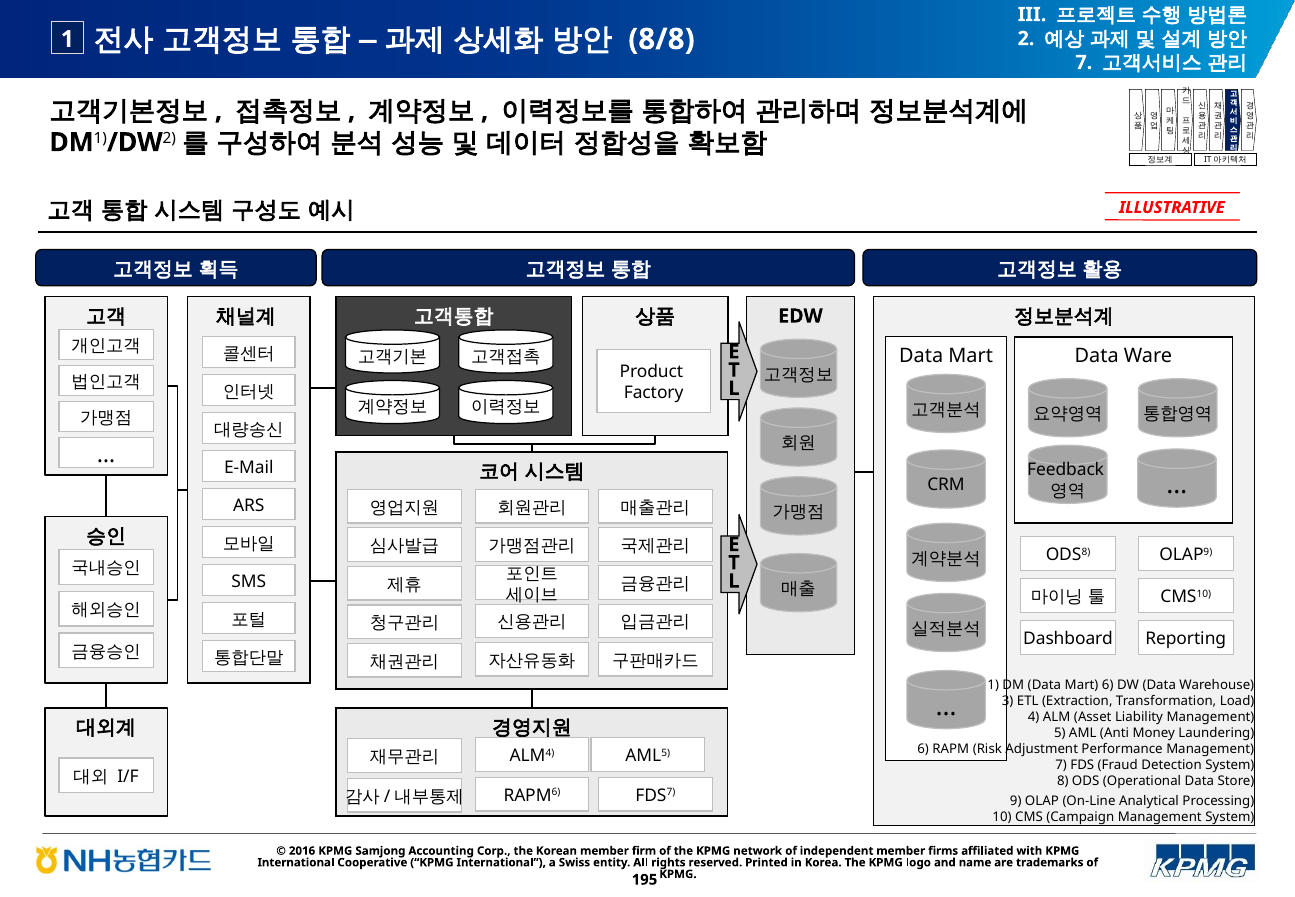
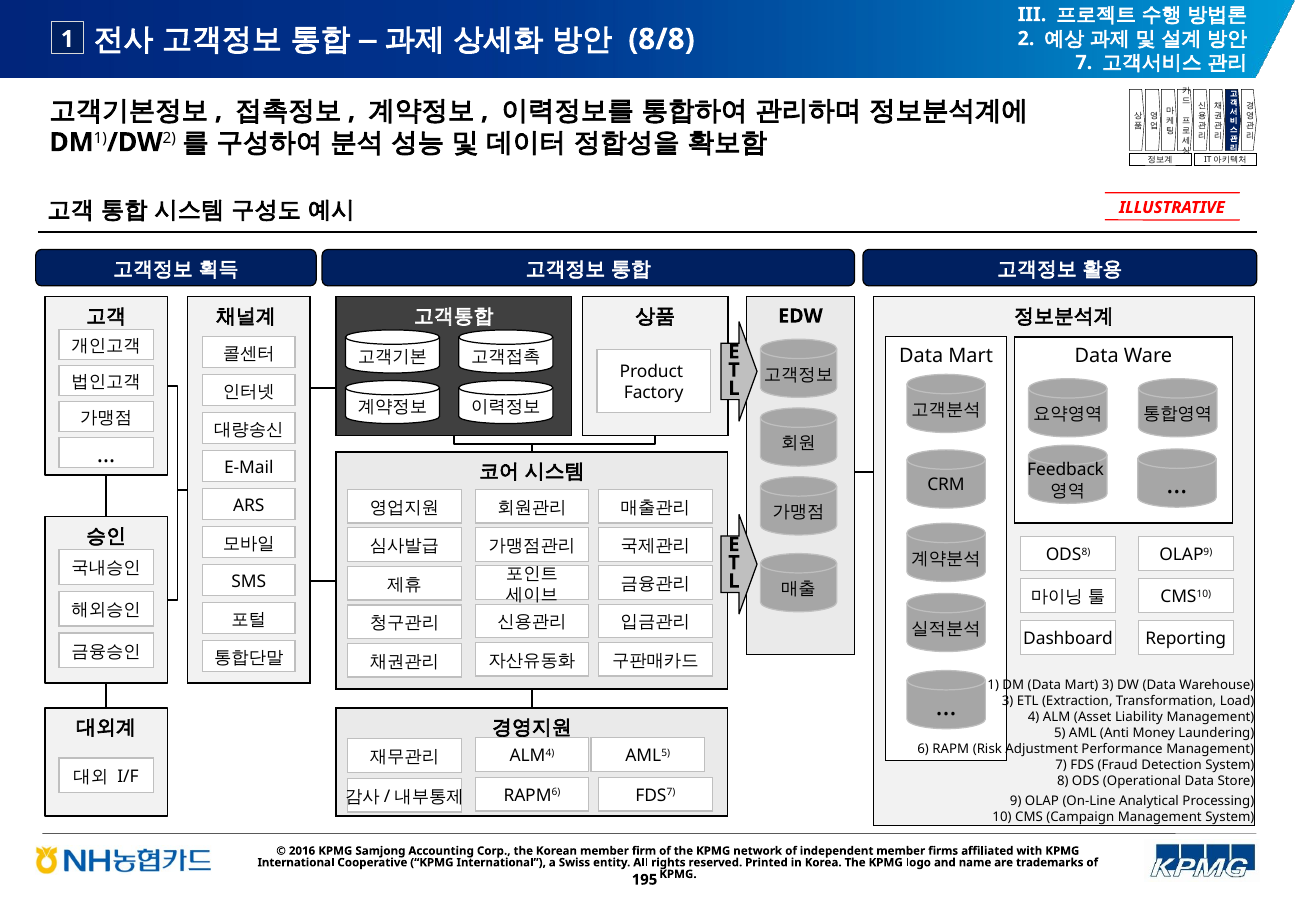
Mart 6: 6 -> 3
